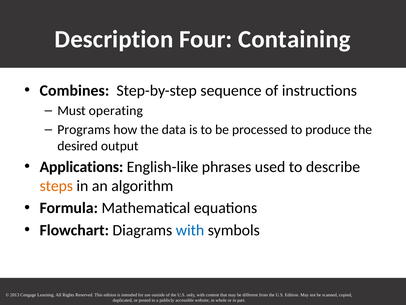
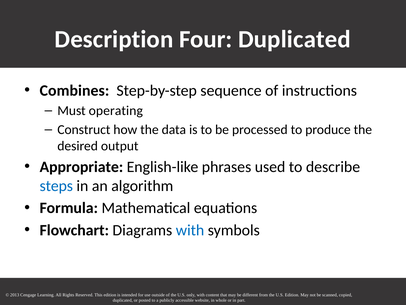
Four Containing: Containing -> Duplicated
Programs: Programs -> Construct
Applications: Applications -> Appropriate
steps colour: orange -> blue
